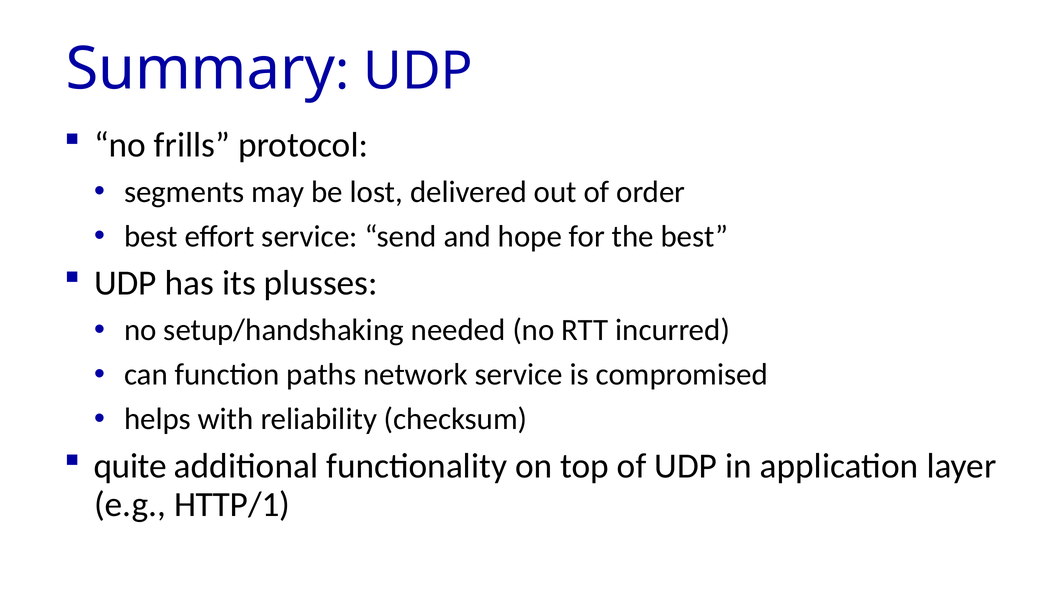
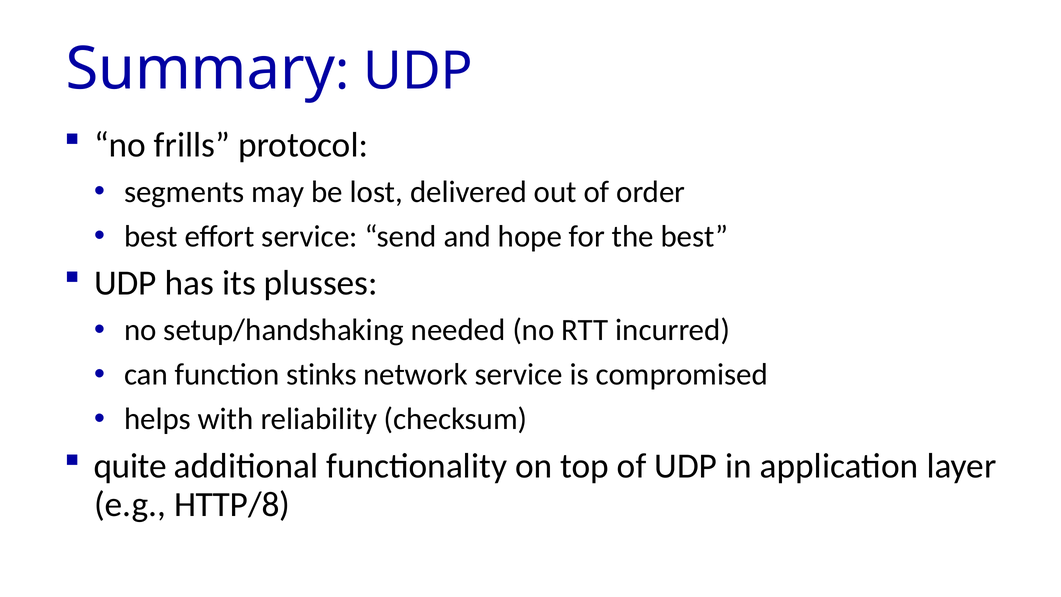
paths: paths -> stinks
HTTP/1: HTTP/1 -> HTTP/8
